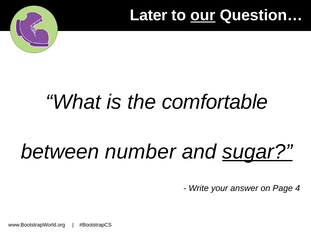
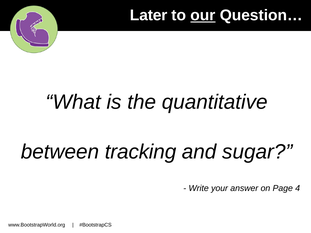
comfortable: comfortable -> quantitative
number: number -> tracking
sugar underline: present -> none
